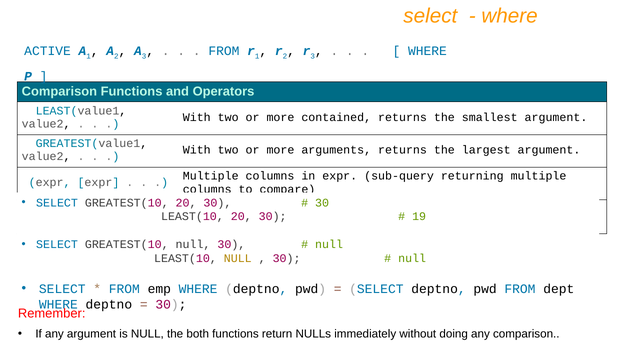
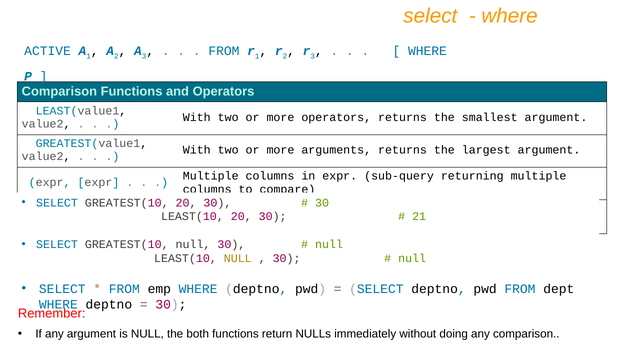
more contained: contained -> operators
19: 19 -> 21
